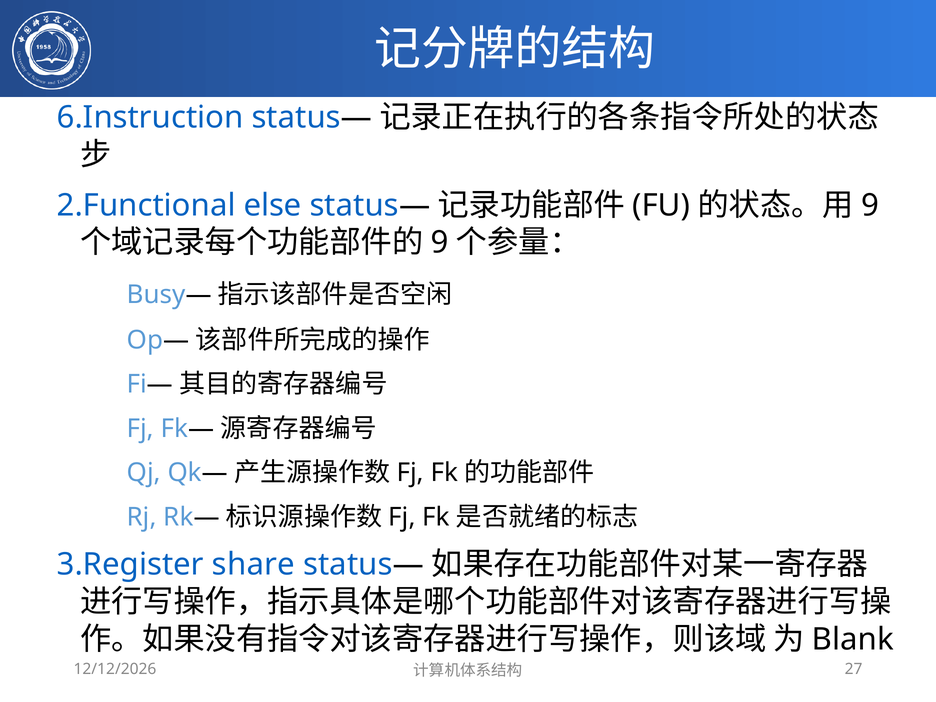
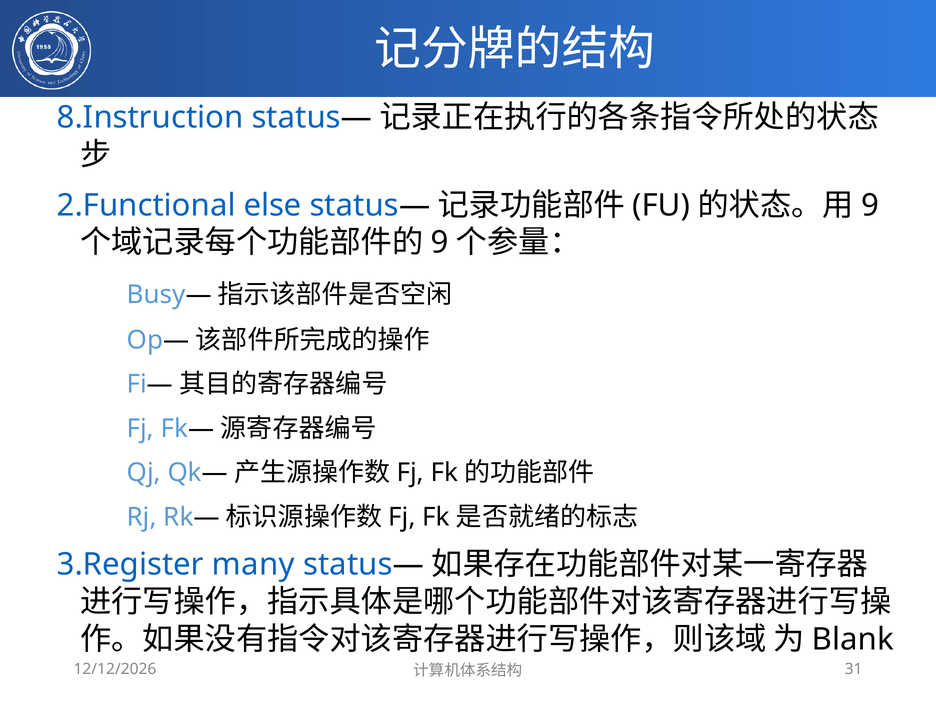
6.Instruction: 6.Instruction -> 8.Instruction
share: share -> many
27: 27 -> 31
